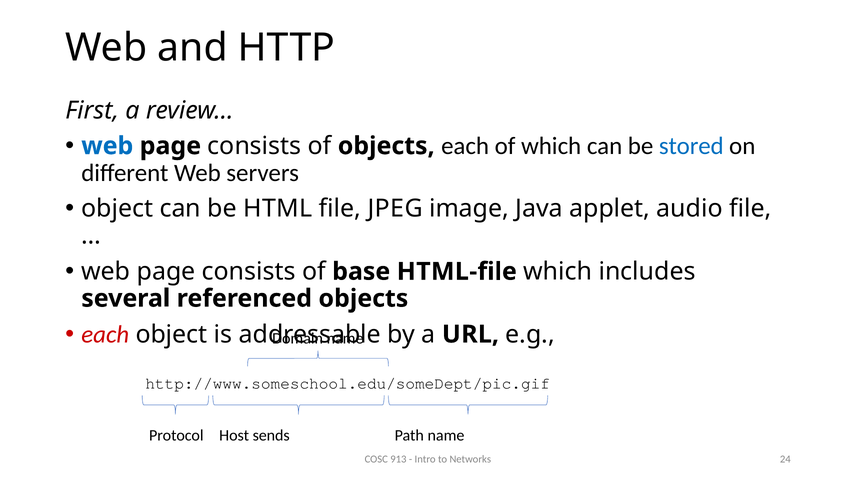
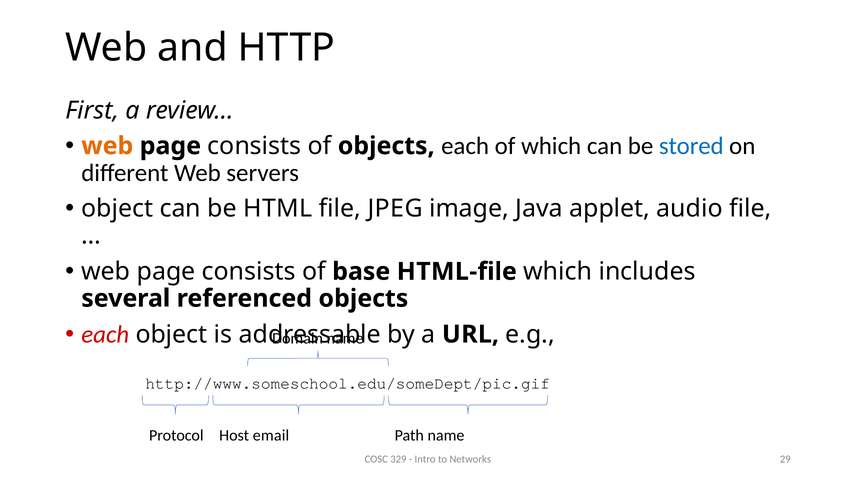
web at (107, 146) colour: blue -> orange
sends: sends -> email
913: 913 -> 329
24: 24 -> 29
